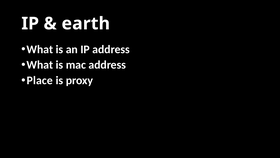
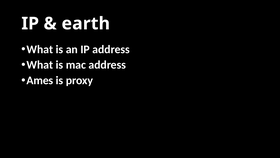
Place: Place -> Ames
